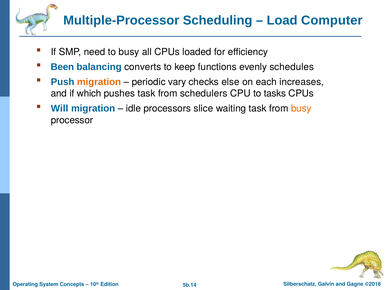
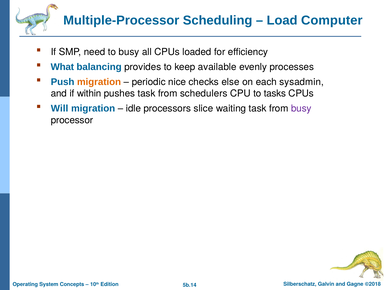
Been: Been -> What
converts: converts -> provides
functions: functions -> available
schedules: schedules -> processes
vary: vary -> nice
increases: increases -> sysadmin
which: which -> within
busy at (301, 109) colour: orange -> purple
